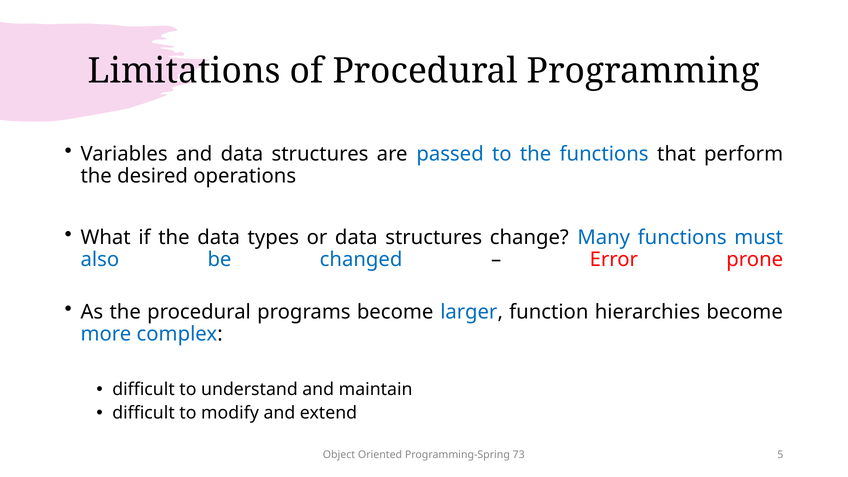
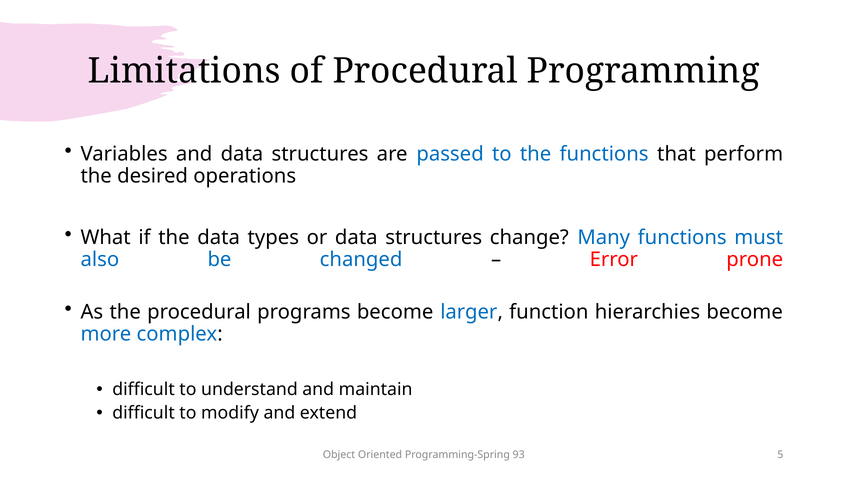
73: 73 -> 93
